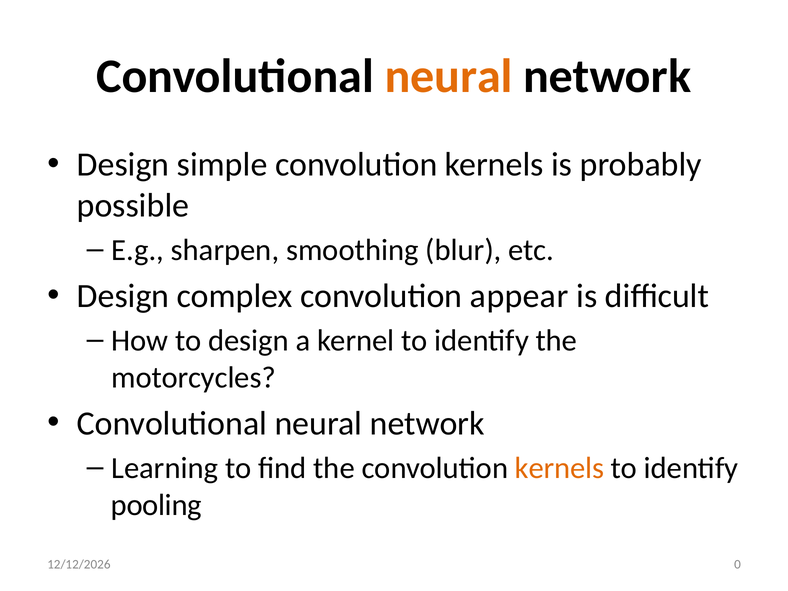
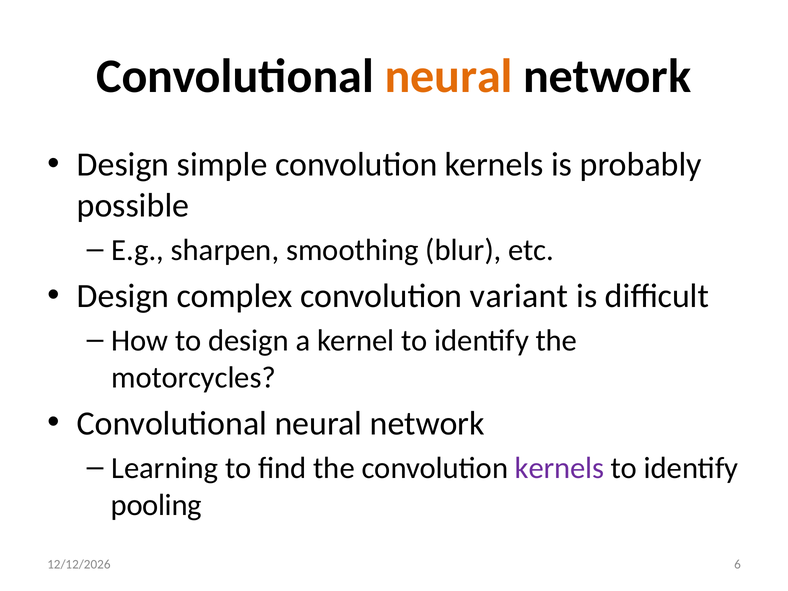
appear: appear -> variant
kernels at (560, 468) colour: orange -> purple
0: 0 -> 6
